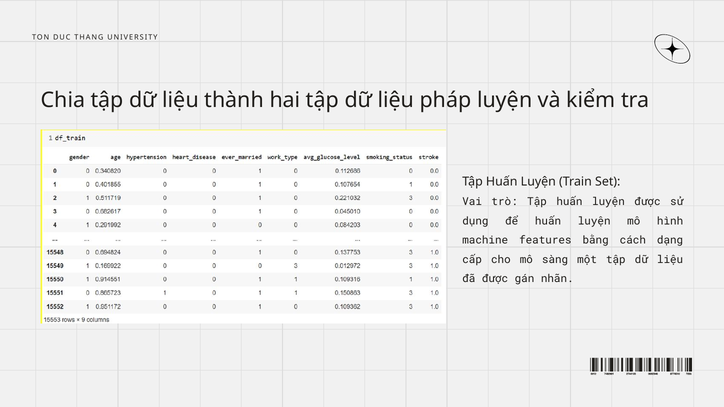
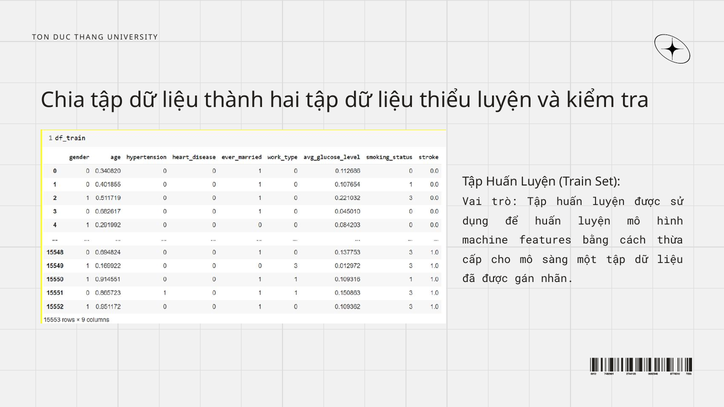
pháp: pháp -> thiểu
dạng: dạng -> thừa
